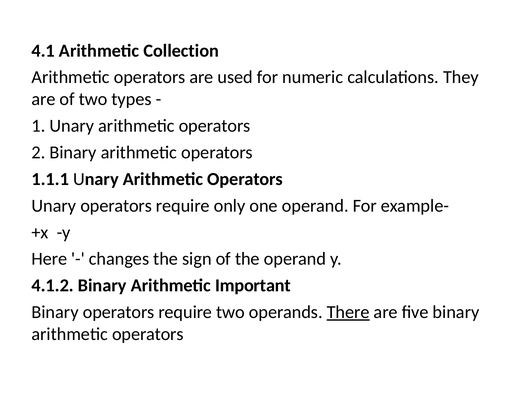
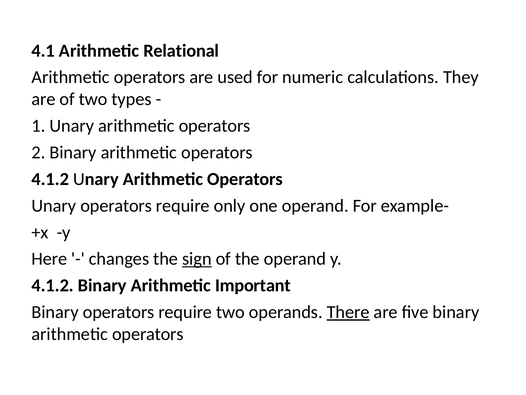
Collection: Collection -> Relational
1.1.1 at (50, 179): 1.1.1 -> 4.1.2
sign underline: none -> present
